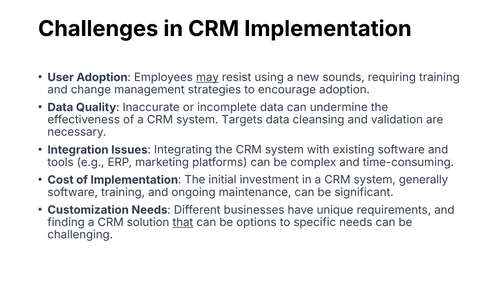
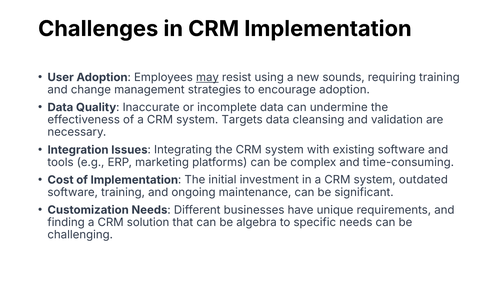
generally: generally -> outdated
that underline: present -> none
options: options -> algebra
